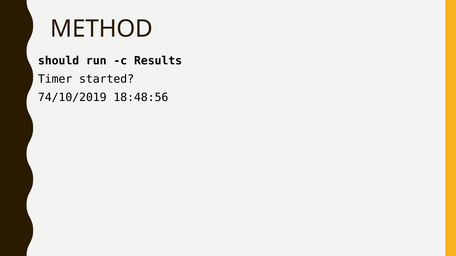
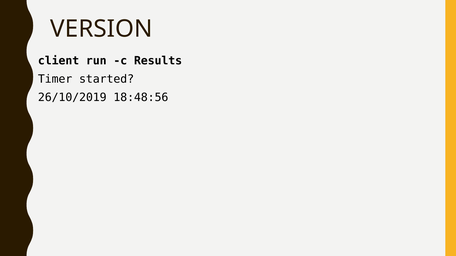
METHOD: METHOD -> VERSION
should: should -> client
74/10/2019: 74/10/2019 -> 26/10/2019
